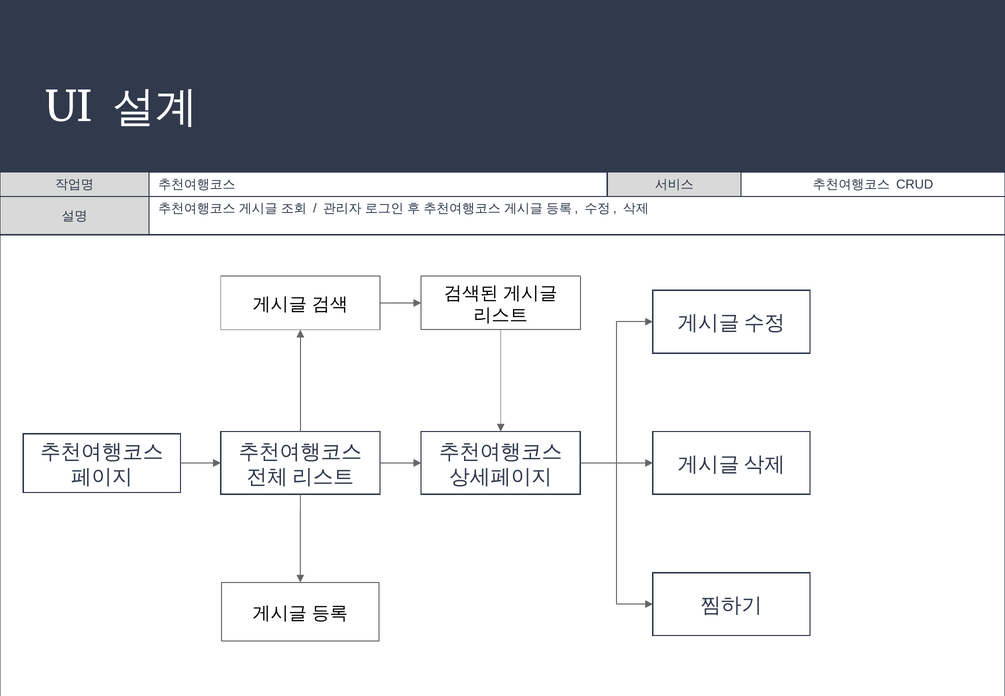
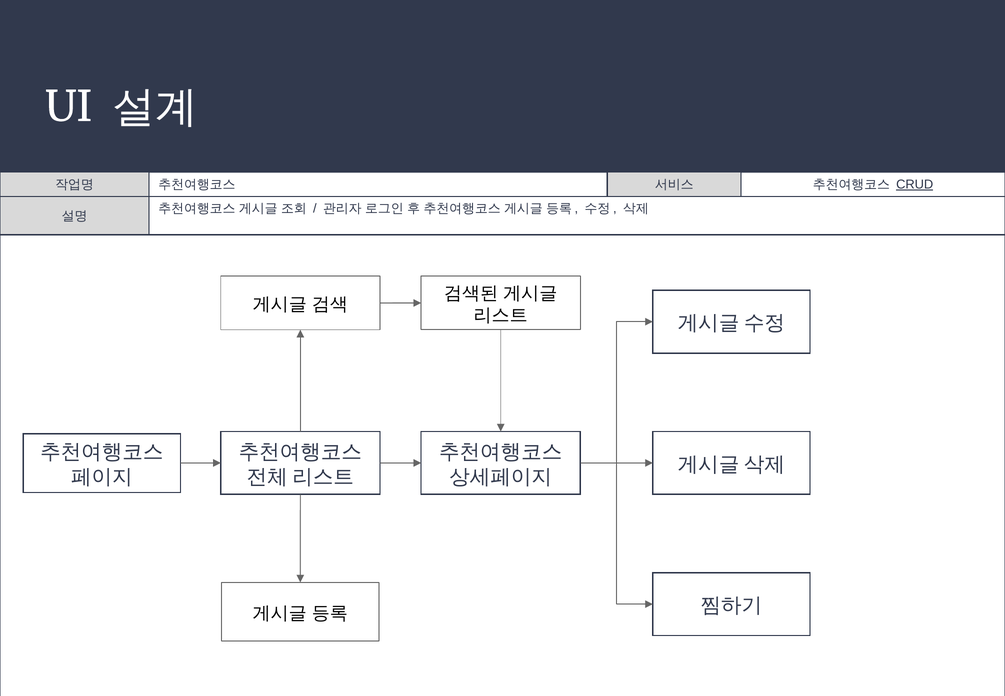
CRUD underline: none -> present
